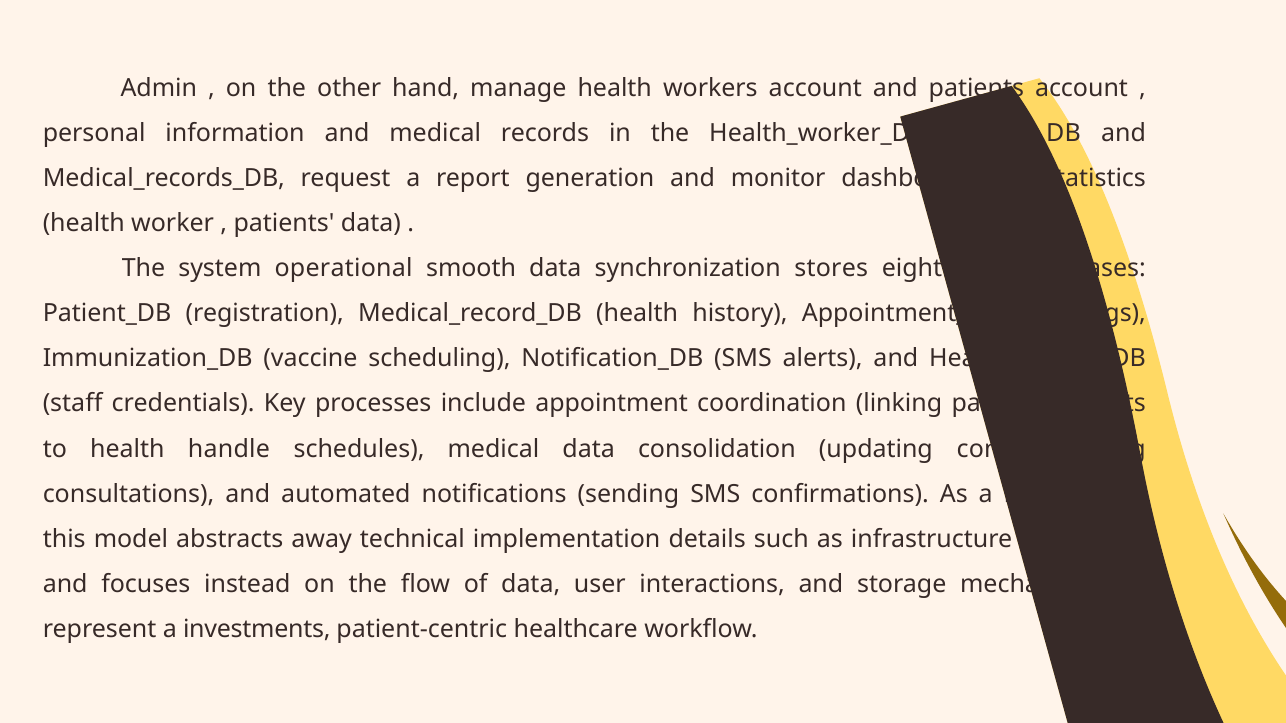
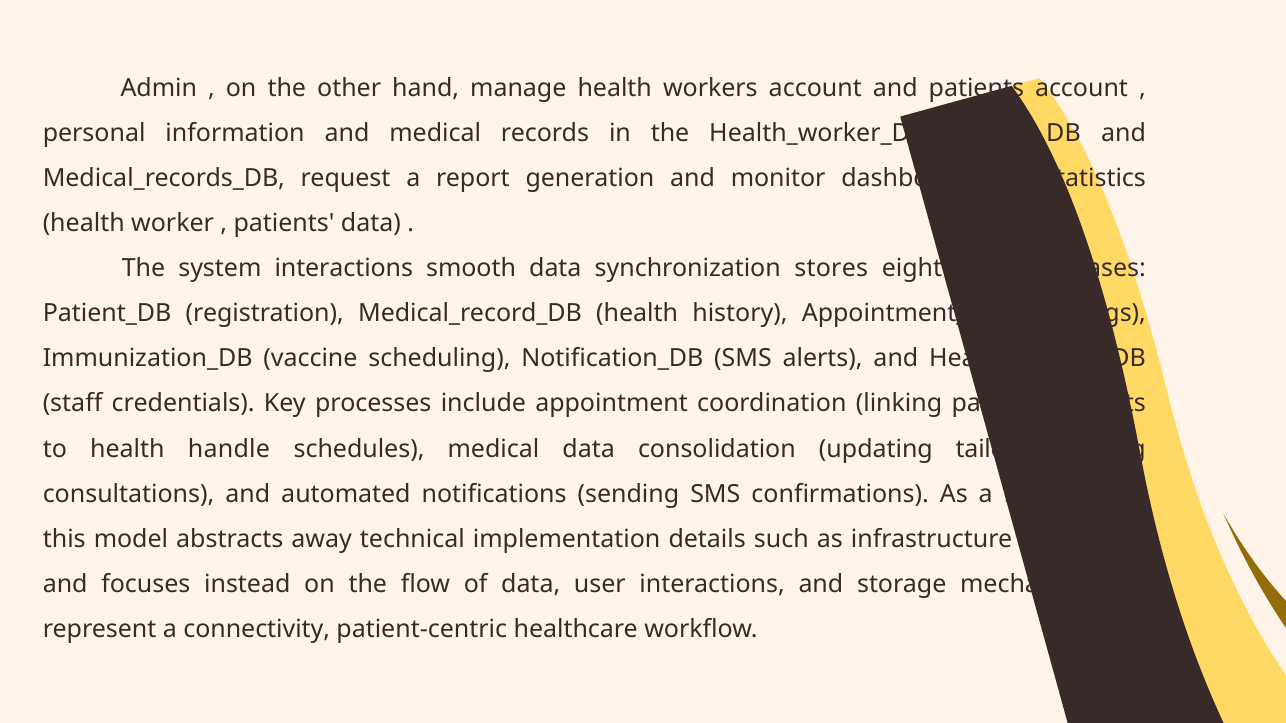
system operational: operational -> interactions
consult: consult -> tailored
investments: investments -> connectivity
